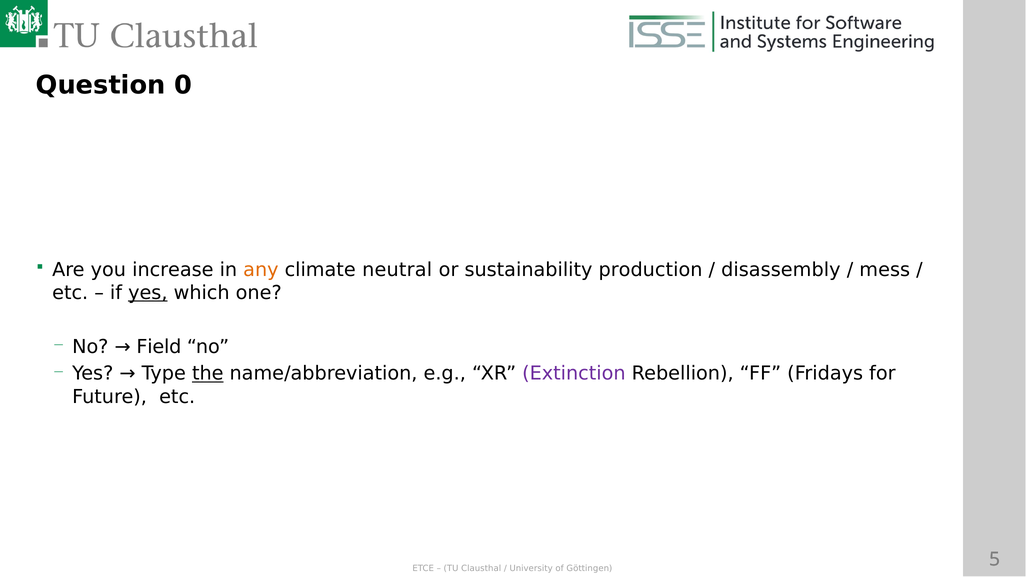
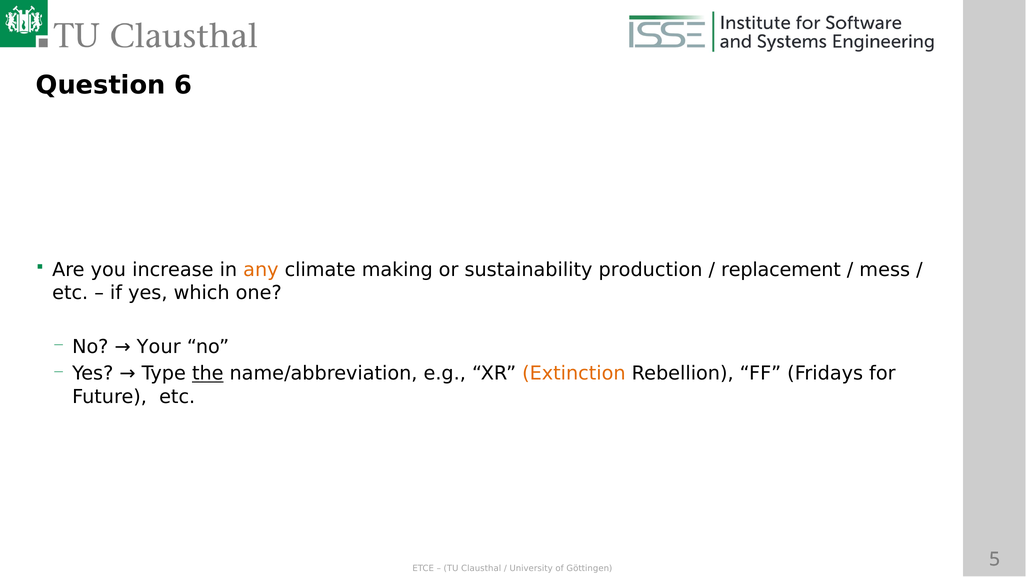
0: 0 -> 6
neutral: neutral -> making
disassembly: disassembly -> replacement
yes at (148, 293) underline: present -> none
Field: Field -> Your
Extinction colour: purple -> orange
